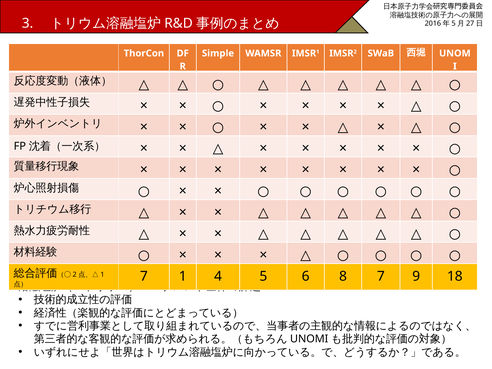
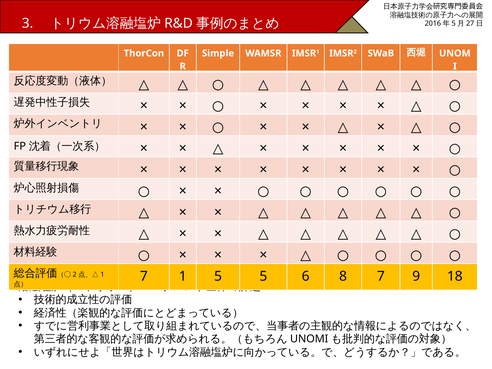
1 4: 4 -> 5
